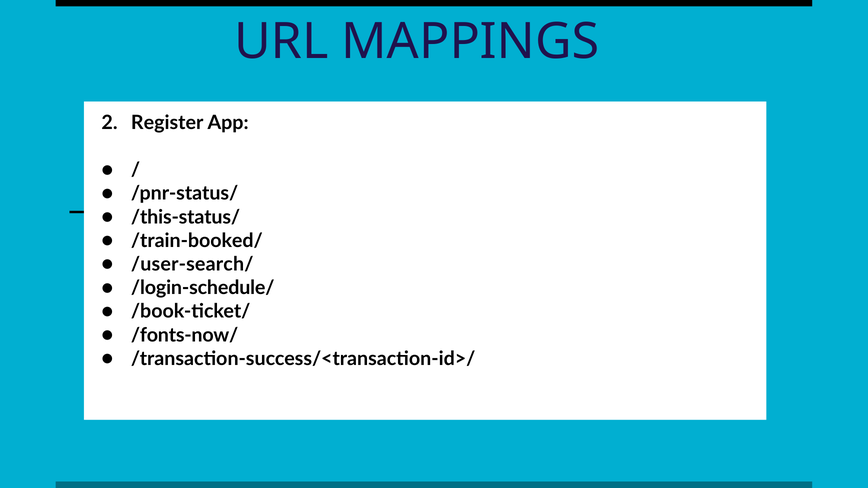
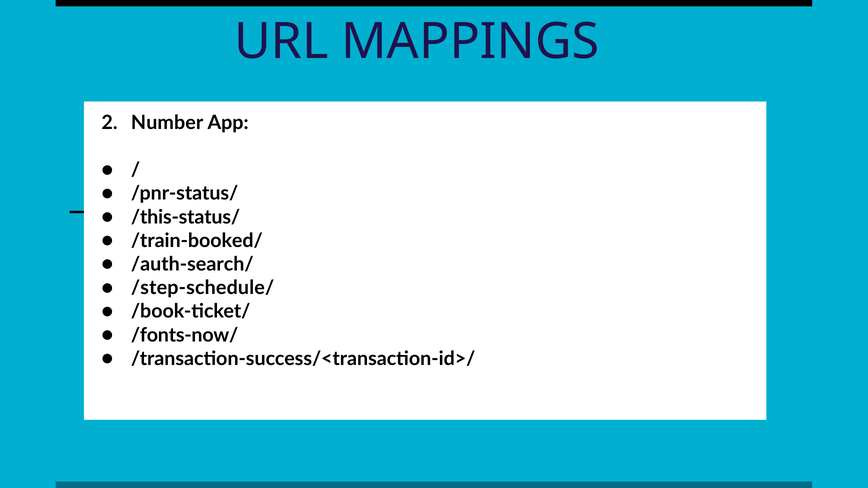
Register: Register -> Number
/user-search/: /user-search/ -> /auth-search/
/login-schedule/: /login-schedule/ -> /step-schedule/
